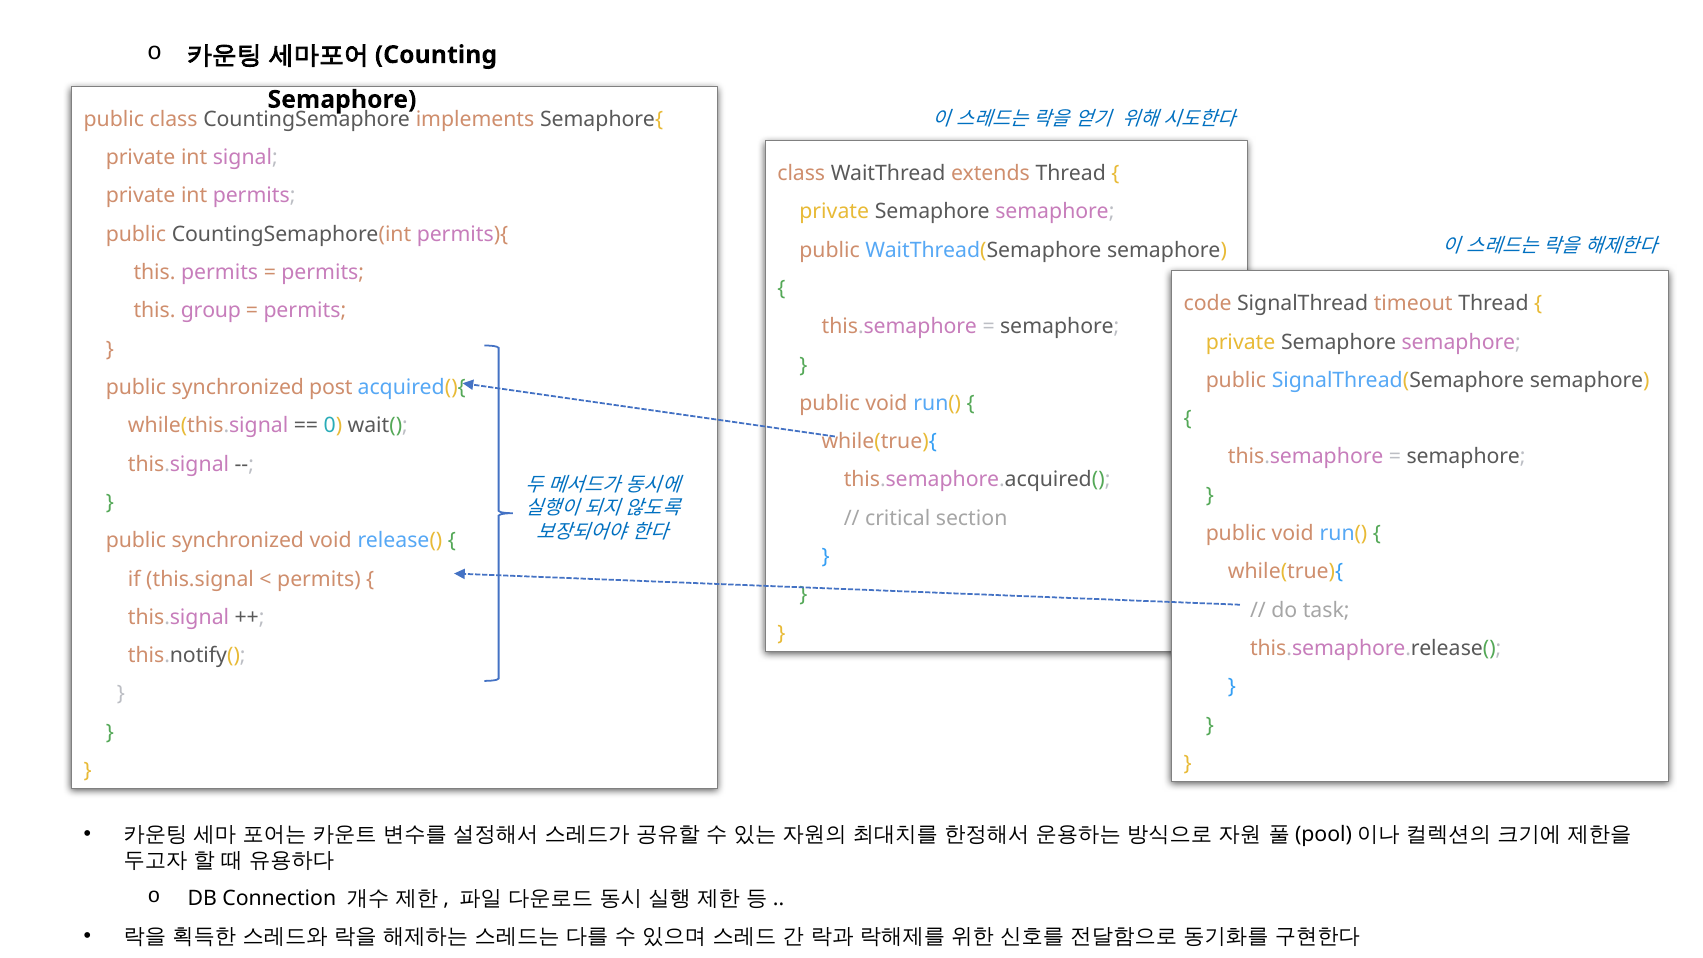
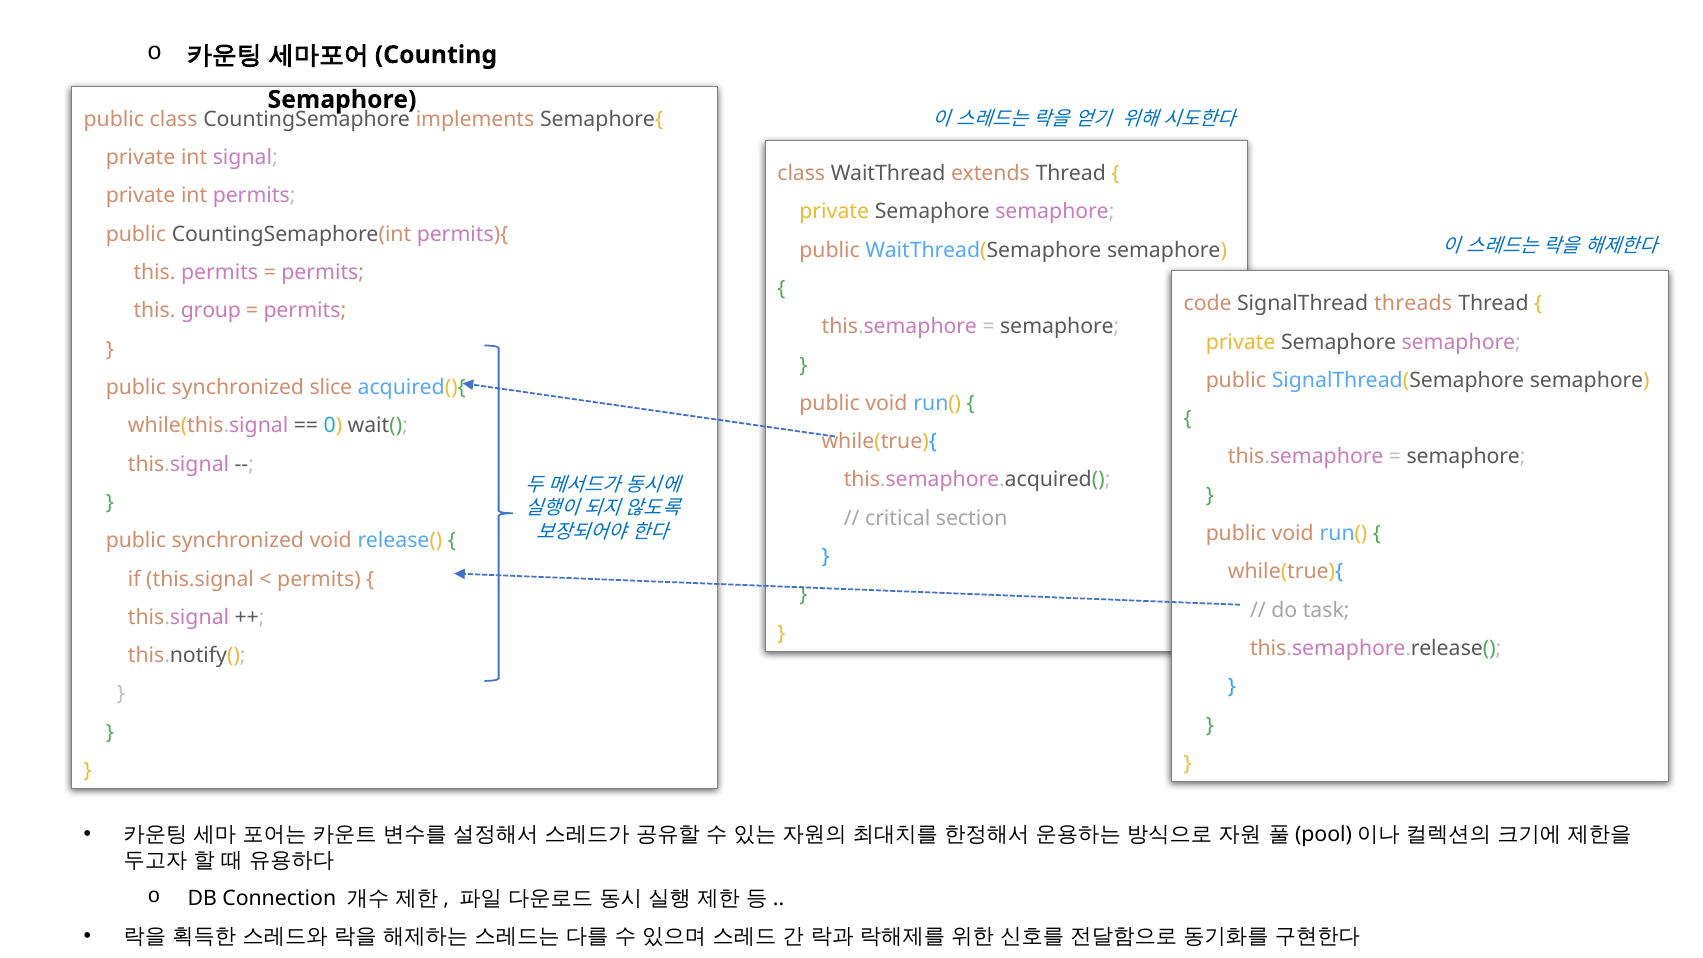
timeout: timeout -> threads
post: post -> slice
